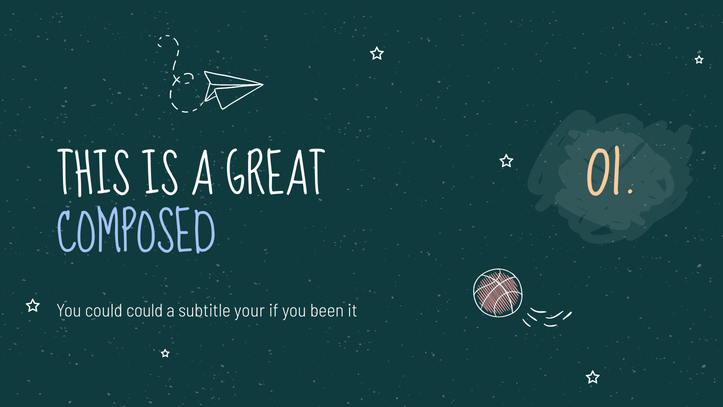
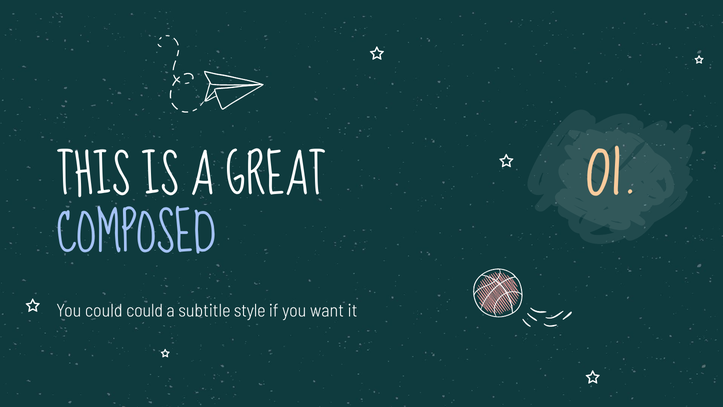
your: your -> style
been: been -> want
